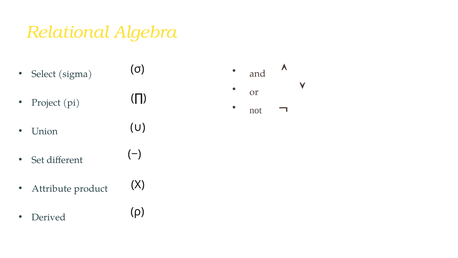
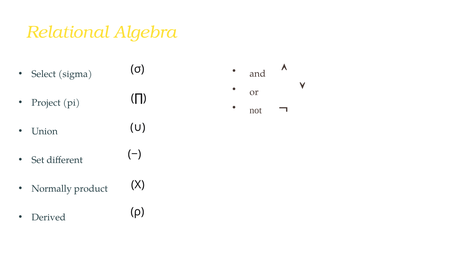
Attribute: Attribute -> Normally
